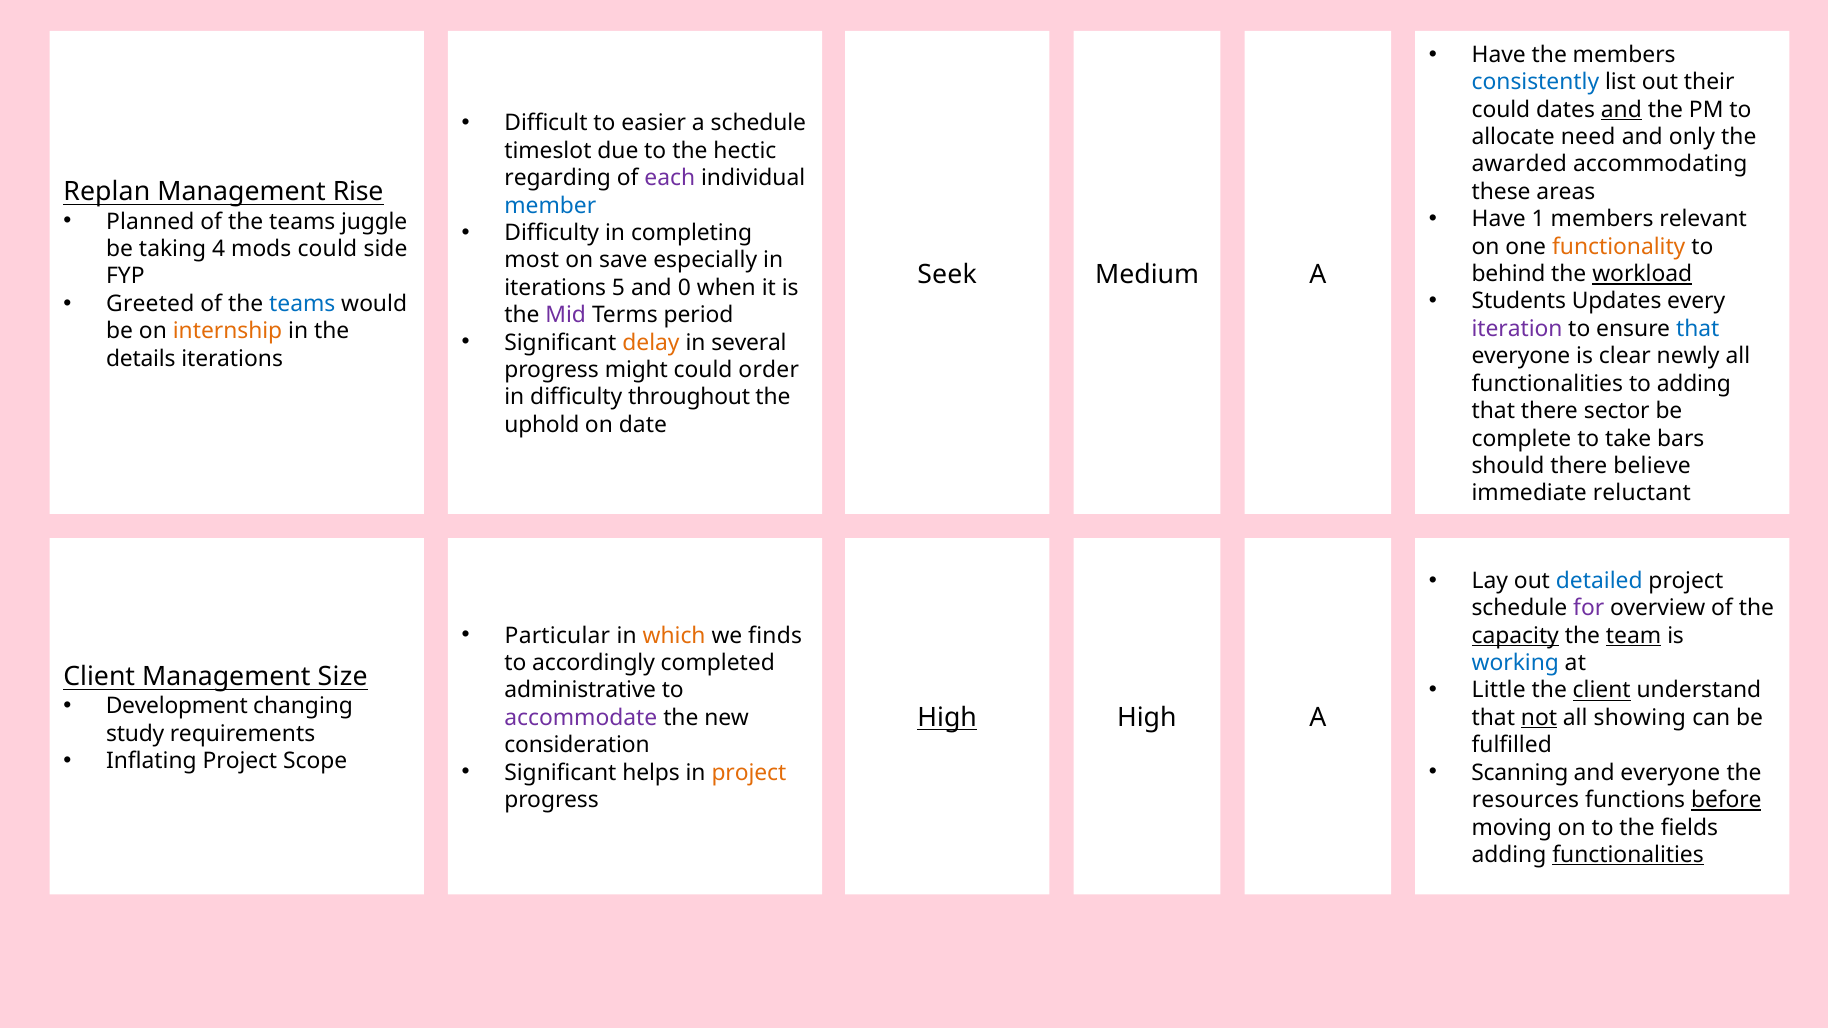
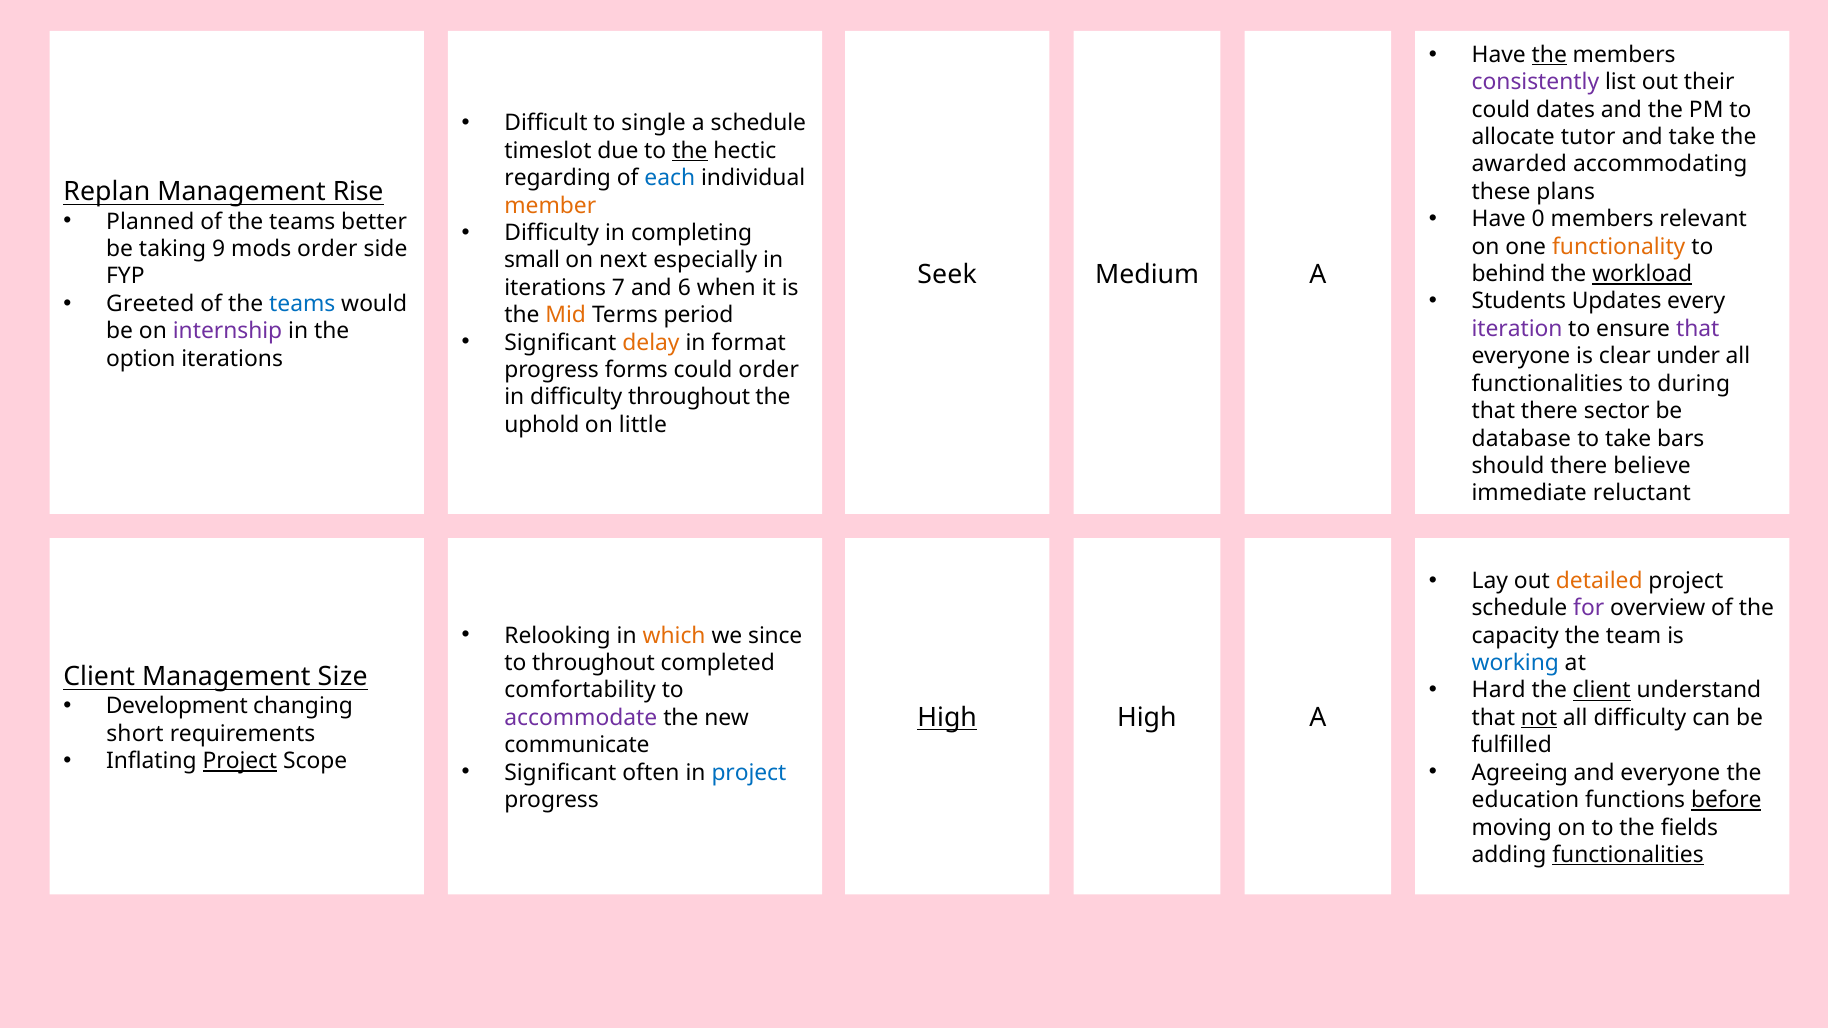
the at (1549, 55) underline: none -> present
consistently colour: blue -> purple
and at (1621, 110) underline: present -> none
easier: easier -> single
need: need -> tutor
and only: only -> take
the at (690, 151) underline: none -> present
each colour: purple -> blue
areas: areas -> plans
member colour: blue -> orange
1: 1 -> 0
juggle: juggle -> better
4: 4 -> 9
mods could: could -> order
most: most -> small
save: save -> next
5: 5 -> 7
0: 0 -> 6
Mid colour: purple -> orange
that at (1698, 329) colour: blue -> purple
internship colour: orange -> purple
several: several -> format
newly: newly -> under
details: details -> option
might: might -> forms
to adding: adding -> during
date: date -> little
complete: complete -> database
detailed colour: blue -> orange
Particular: Particular -> Relooking
finds: finds -> since
capacity underline: present -> none
team underline: present -> none
to accordingly: accordingly -> throughout
Little: Little -> Hard
administrative: administrative -> comfortability
all showing: showing -> difficulty
study: study -> short
consideration: consideration -> communicate
Project at (240, 761) underline: none -> present
helps: helps -> often
project at (749, 773) colour: orange -> blue
Scanning: Scanning -> Agreeing
resources: resources -> education
